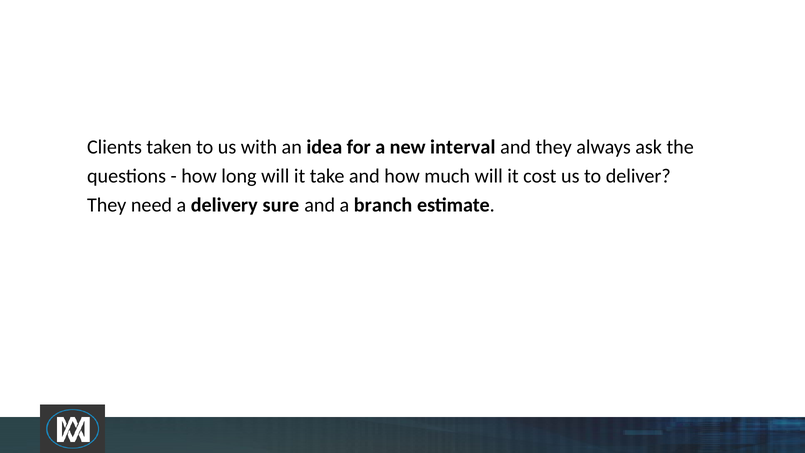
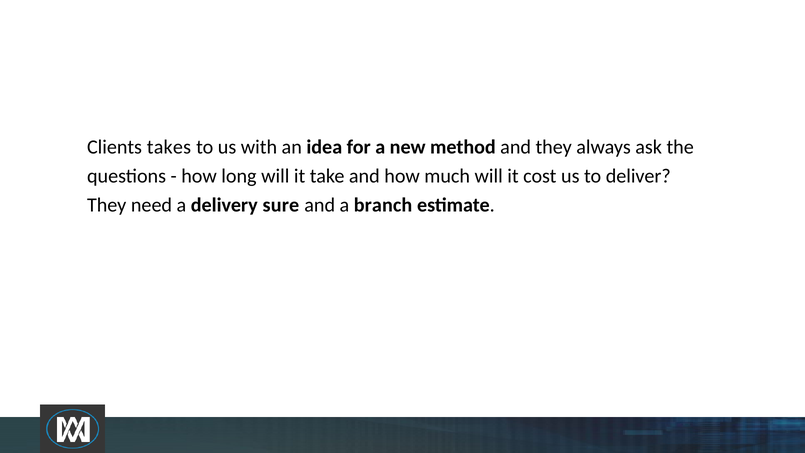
taken: taken -> takes
interval: interval -> method
